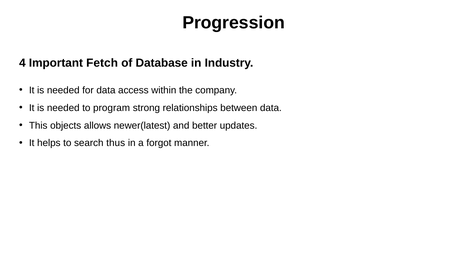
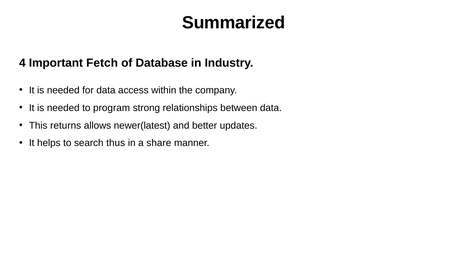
Progression: Progression -> Summarized
objects: objects -> returns
forgot: forgot -> share
